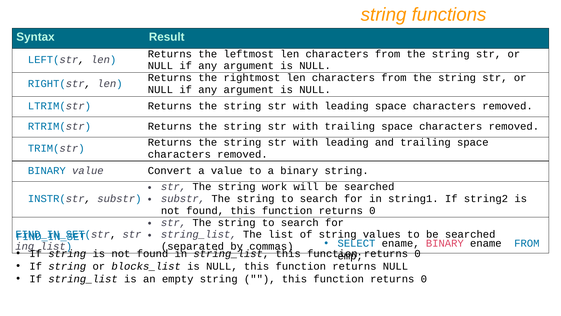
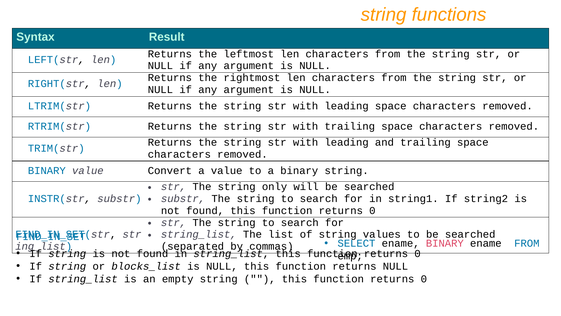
work: work -> only
